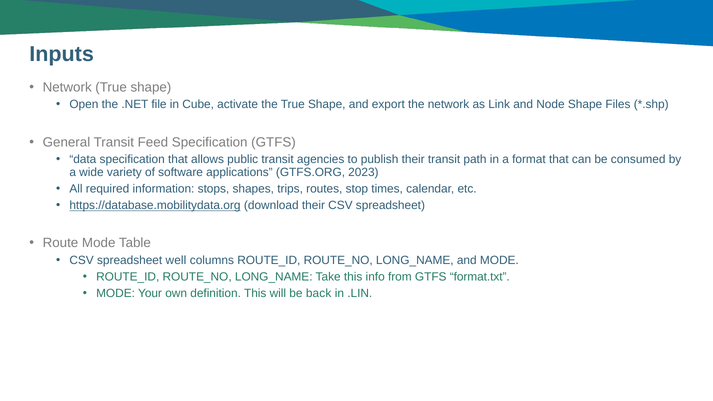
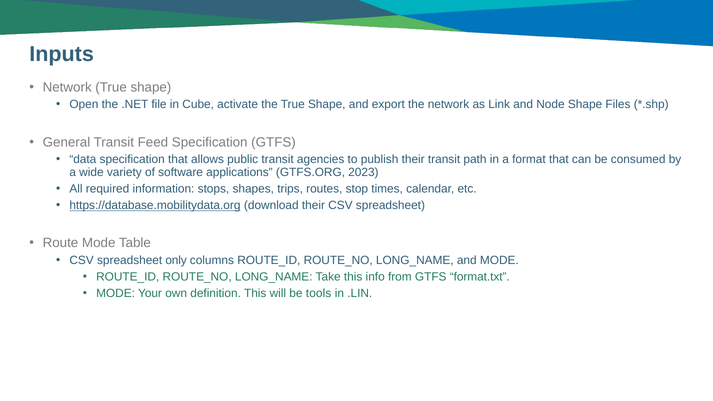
well: well -> only
back: back -> tools
